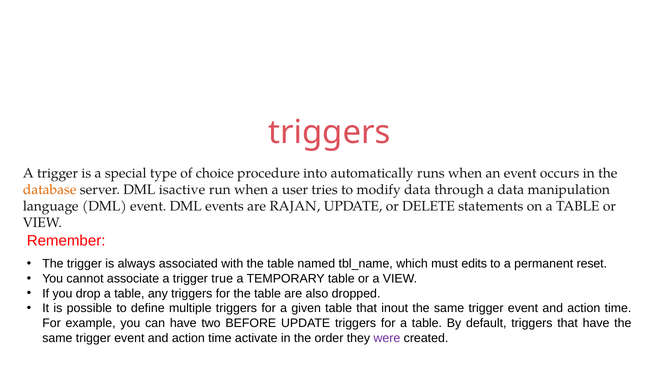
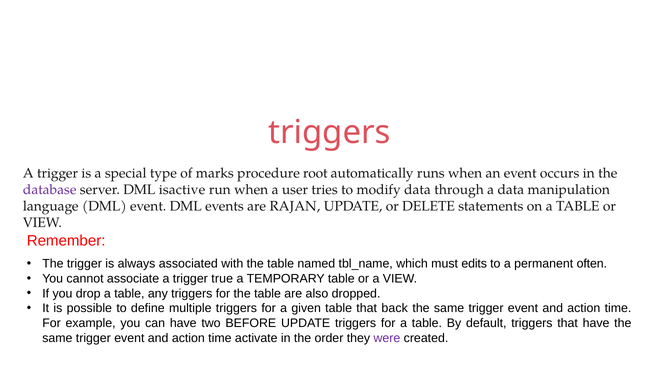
choice: choice -> marks
into: into -> root
database colour: orange -> purple
reset: reset -> often
inout: inout -> back
